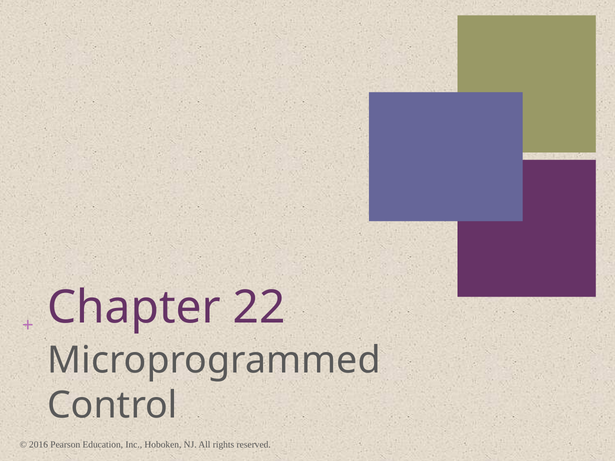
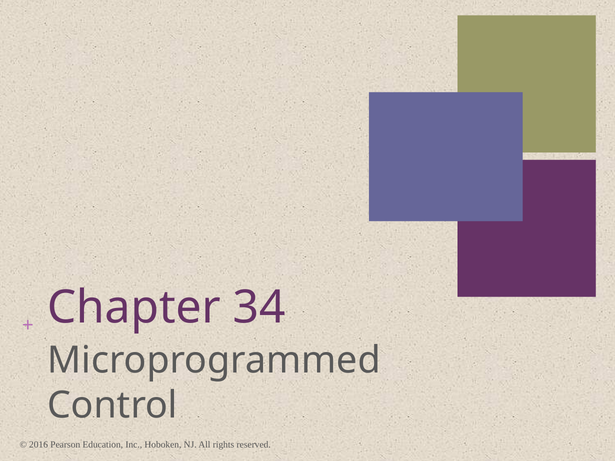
22: 22 -> 34
